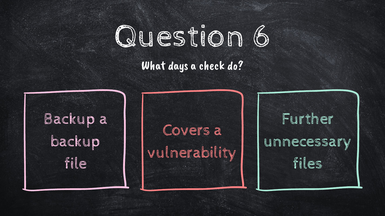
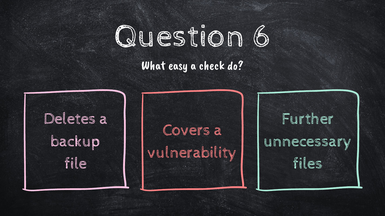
days: days -> easy
Backup at (70, 119): Backup -> Deletes
